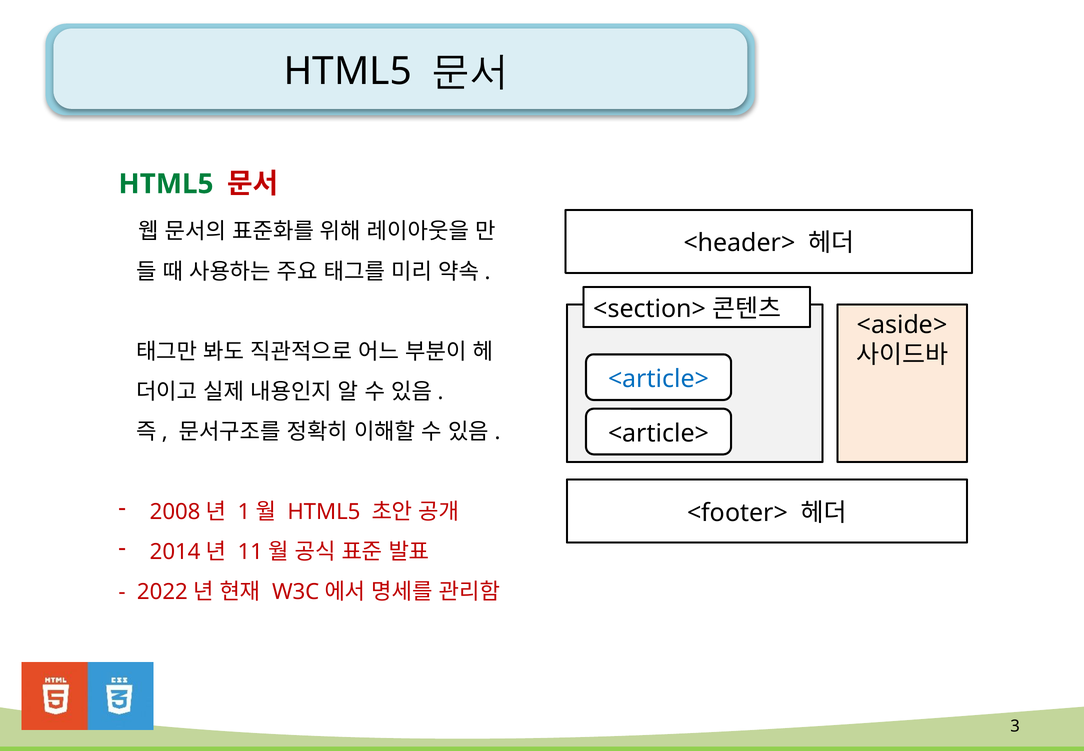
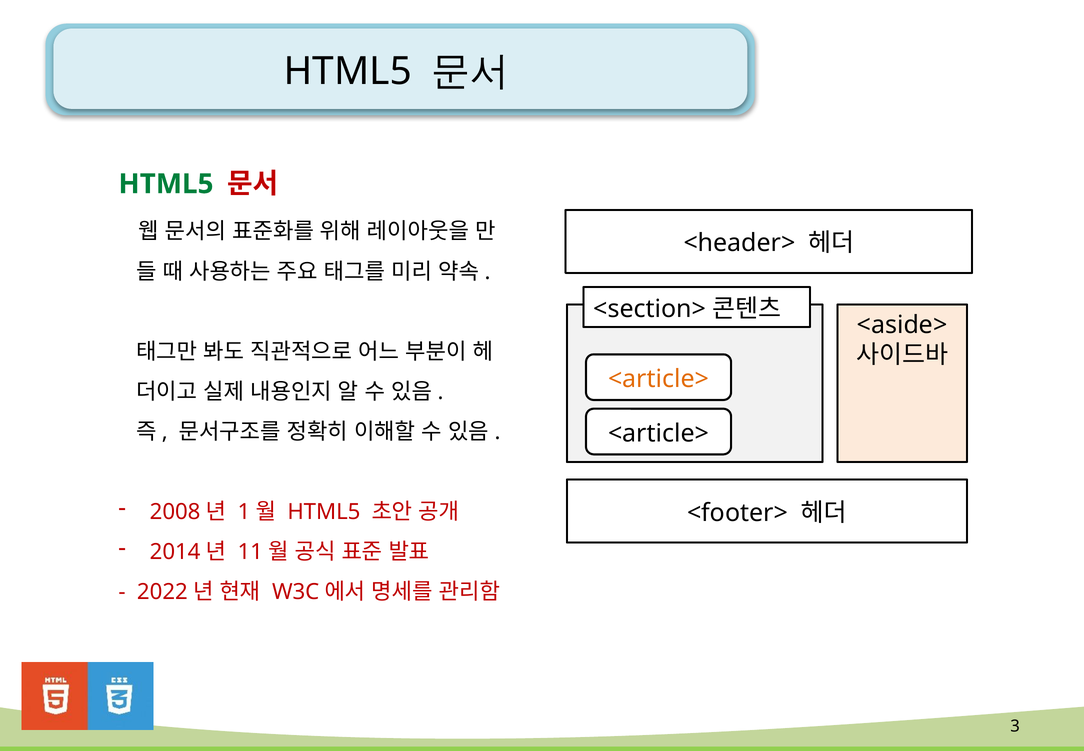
<article> at (659, 379) colour: blue -> orange
